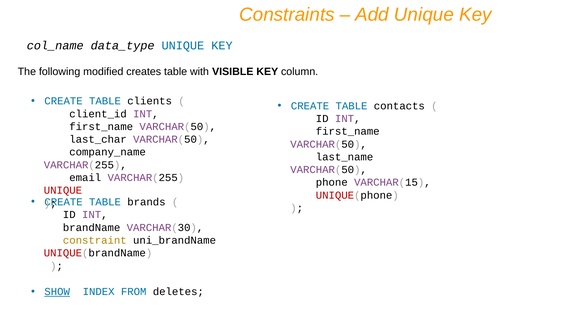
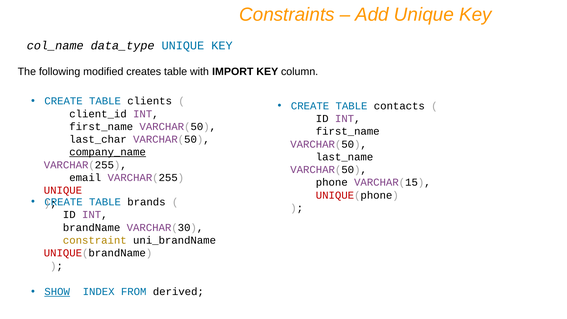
VISIBLE: VISIBLE -> IMPORT
company_name underline: none -> present
deletes: deletes -> derived
